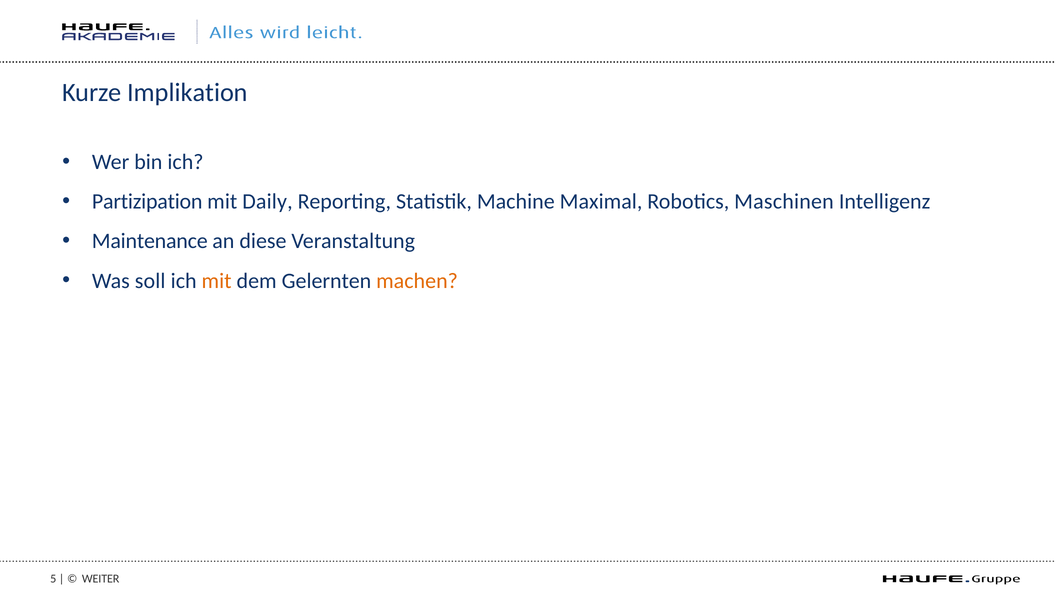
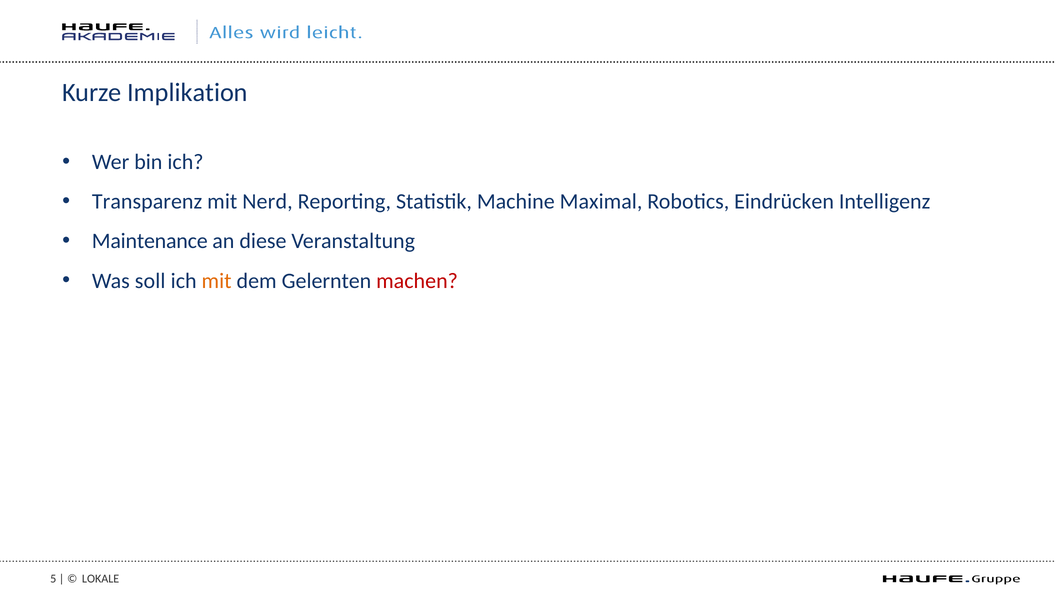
Partizipation: Partizipation -> Transparenz
Daily: Daily -> Nerd
Maschinen: Maschinen -> Eindrücken
machen colour: orange -> red
WEITER: WEITER -> LOKALE
